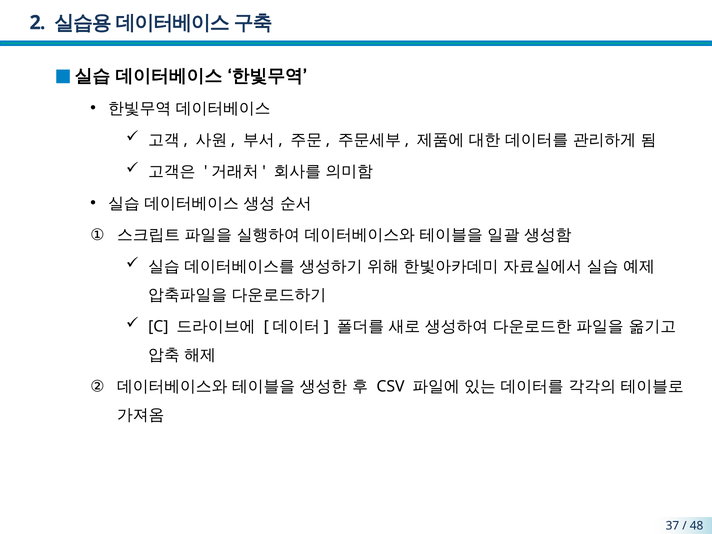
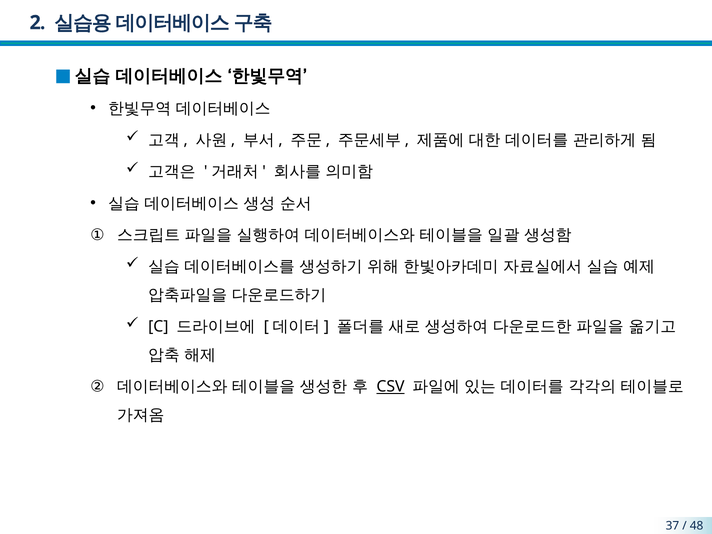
CSV underline: none -> present
